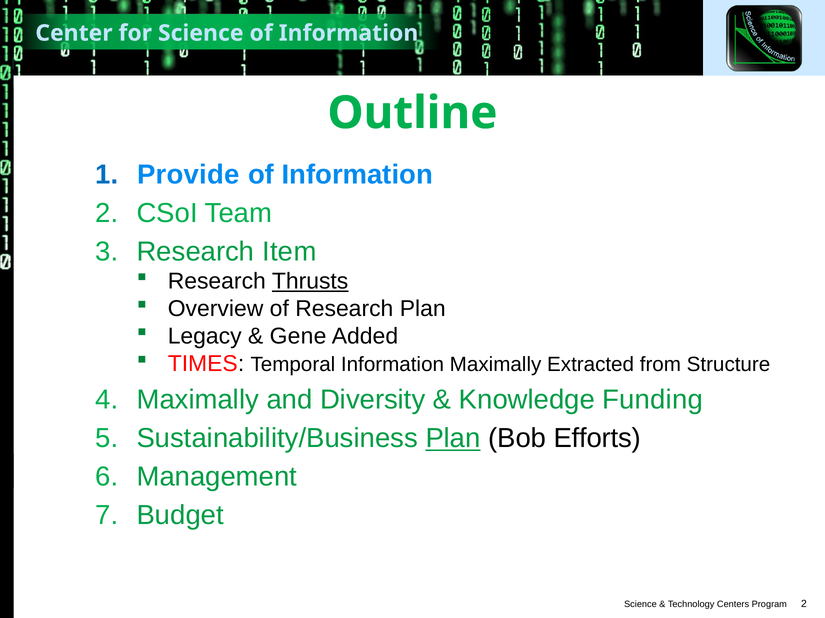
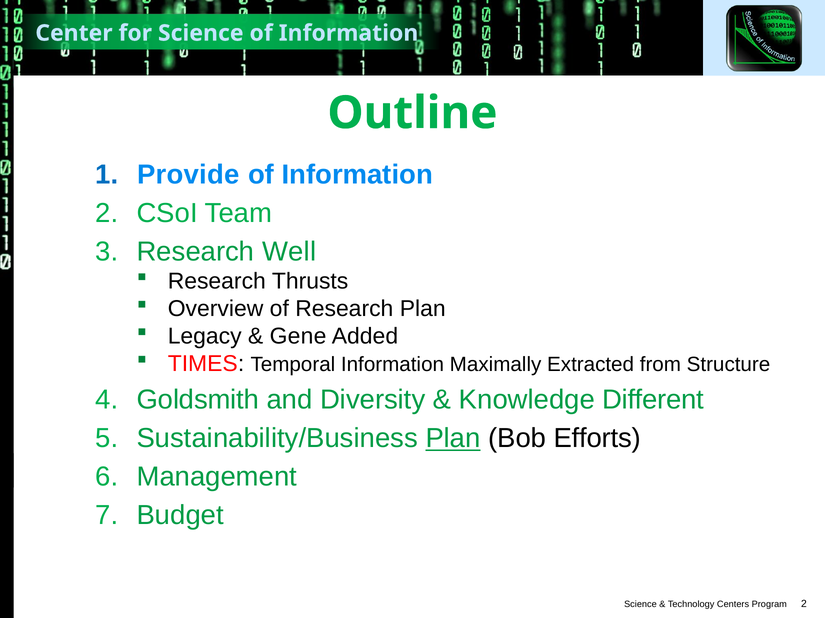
Item: Item -> Well
Thrusts underline: present -> none
Maximally at (198, 400): Maximally -> Goldsmith
Funding: Funding -> Different
